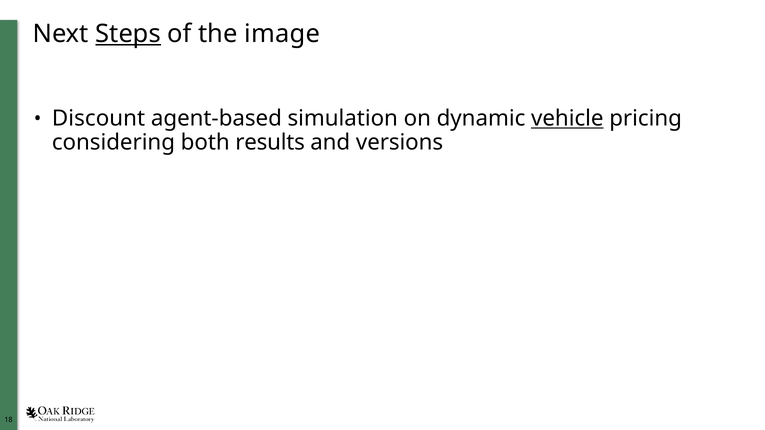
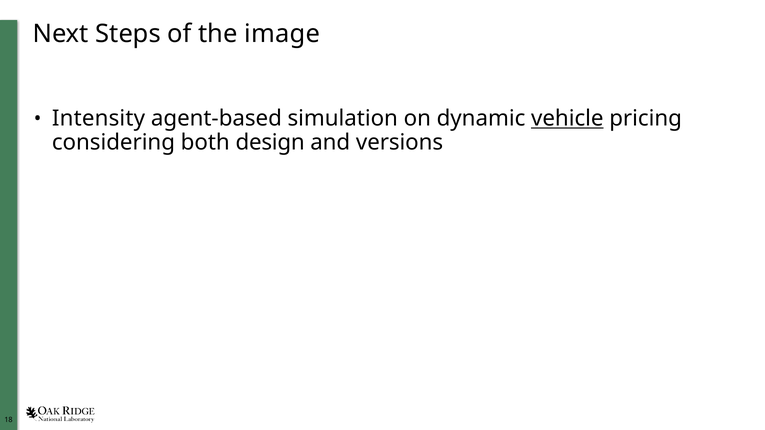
Steps underline: present -> none
Discount: Discount -> Intensity
results: results -> design
